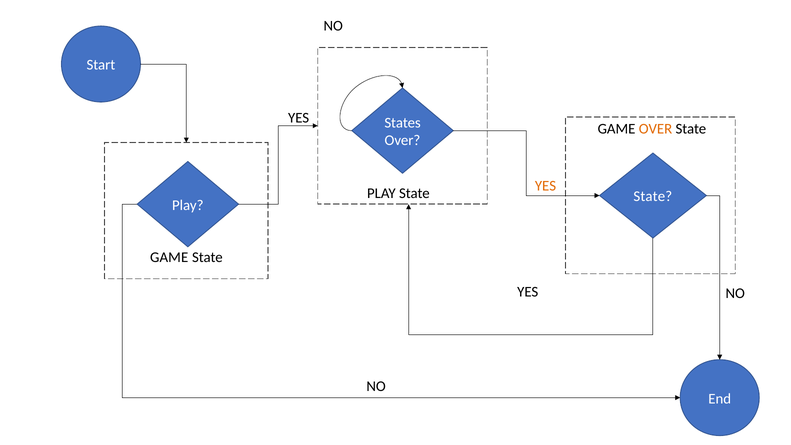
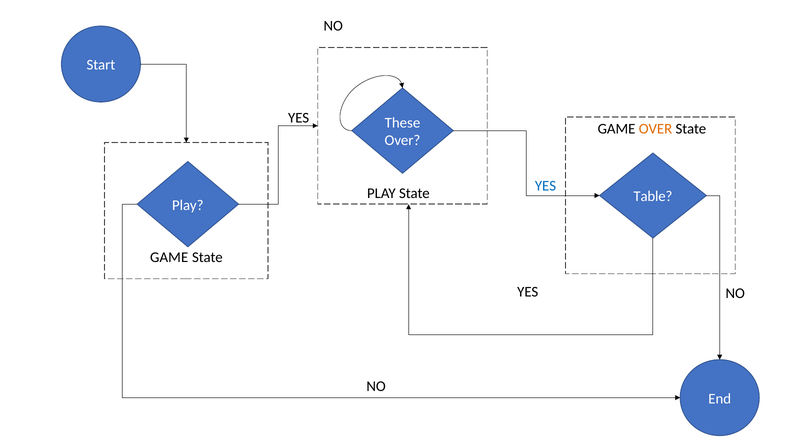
States: States -> These
YES at (546, 186) colour: orange -> blue
State at (653, 197): State -> Table
